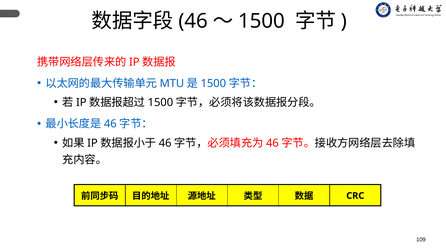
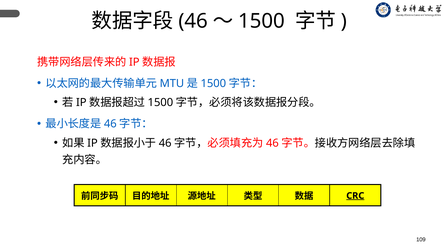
CRC underline: none -> present
